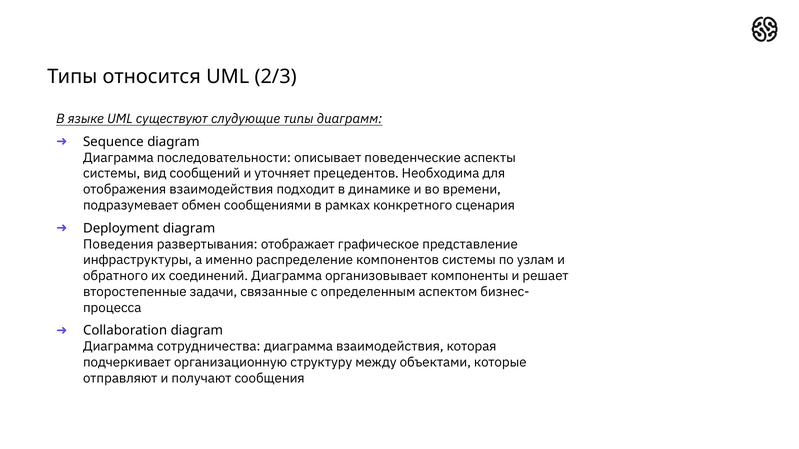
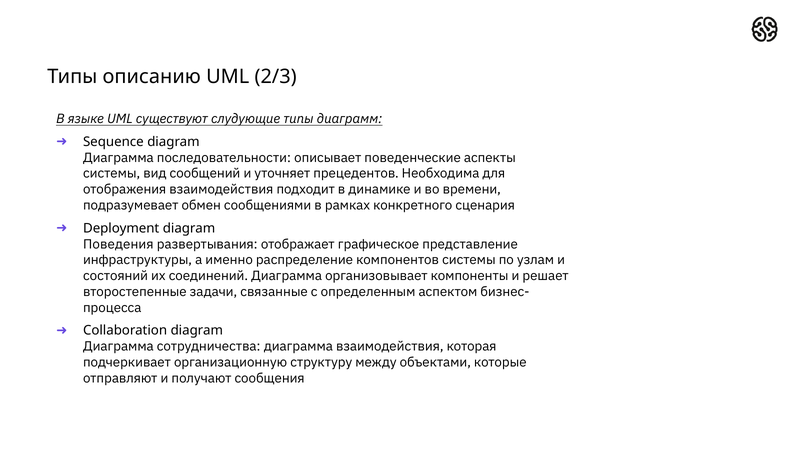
относится: относится -> описанию
обратного: обратного -> состояний
